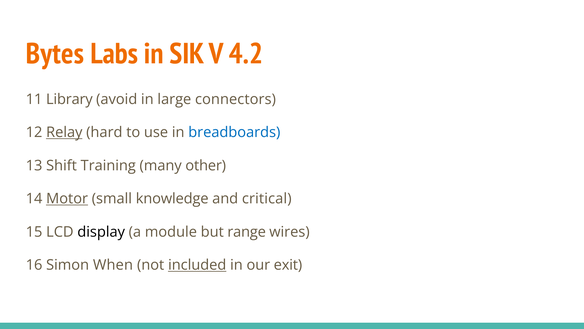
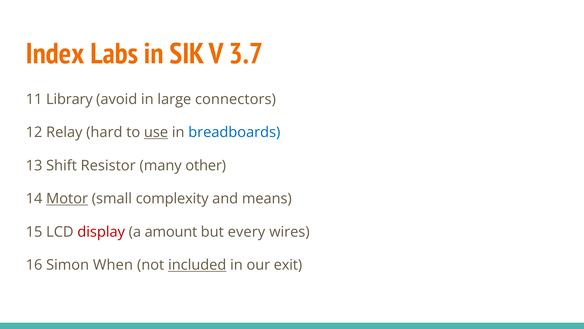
Bytes: Bytes -> Index
4.2: 4.2 -> 3.7
Relay underline: present -> none
use underline: none -> present
Training: Training -> Resistor
knowledge: knowledge -> complexity
critical: critical -> means
display colour: black -> red
module: module -> amount
range: range -> every
